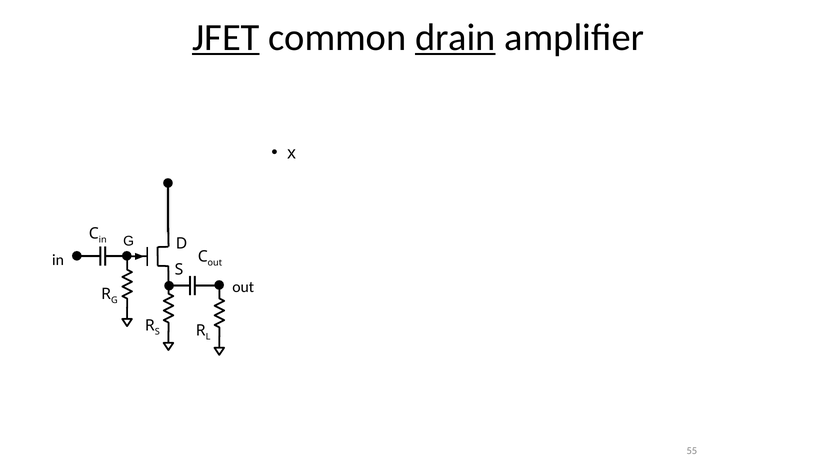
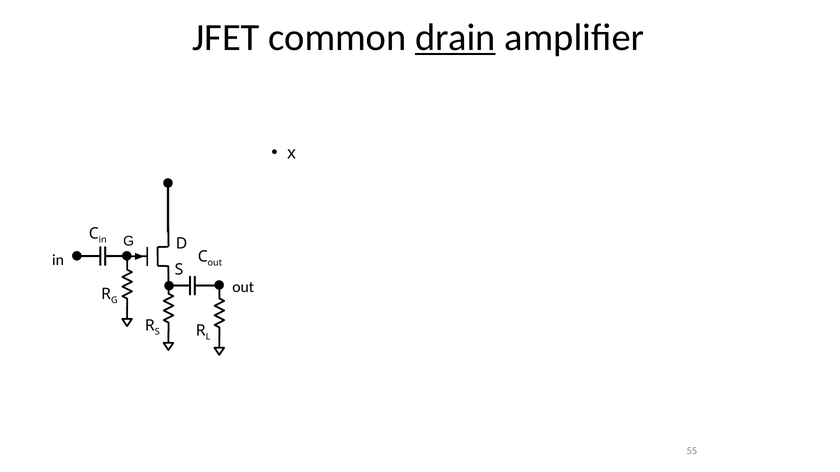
JFET underline: present -> none
